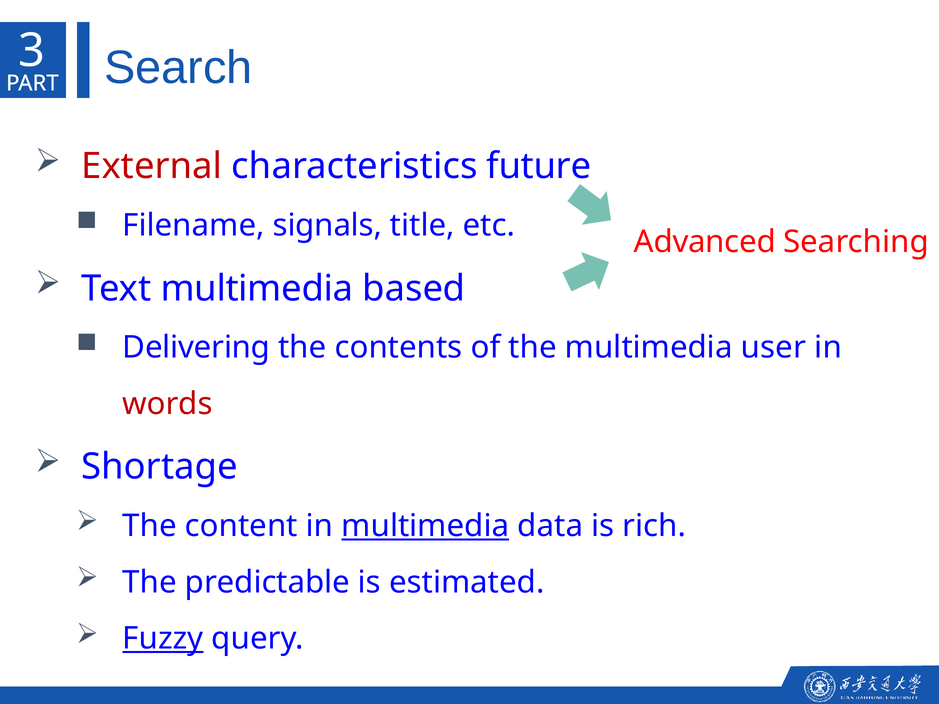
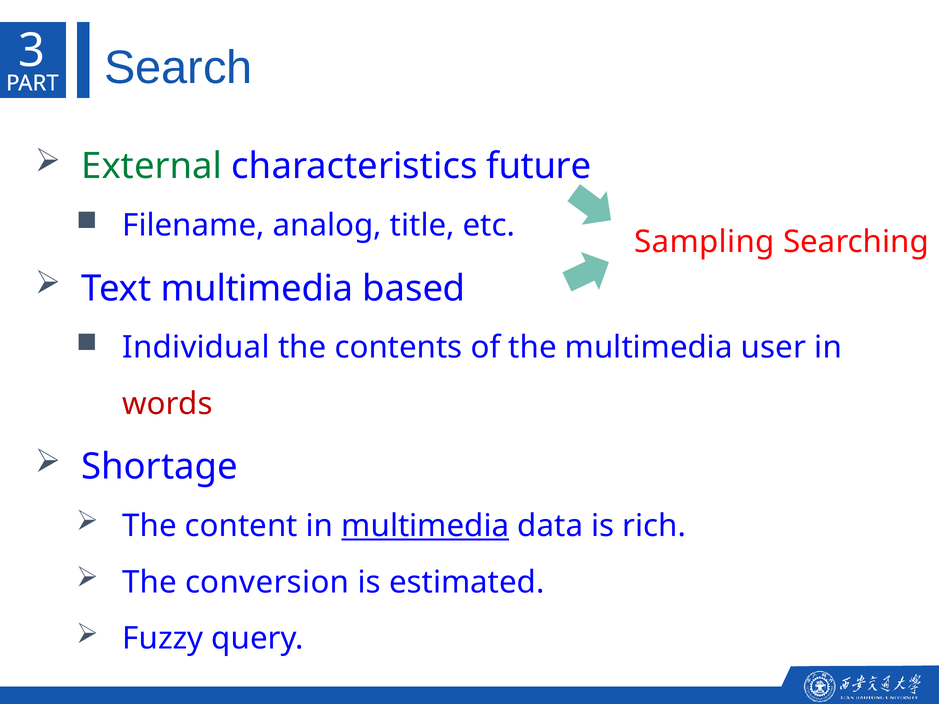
External colour: red -> green
signals: signals -> analog
Advanced: Advanced -> Sampling
Delivering: Delivering -> Individual
predictable: predictable -> conversion
Fuzzy underline: present -> none
